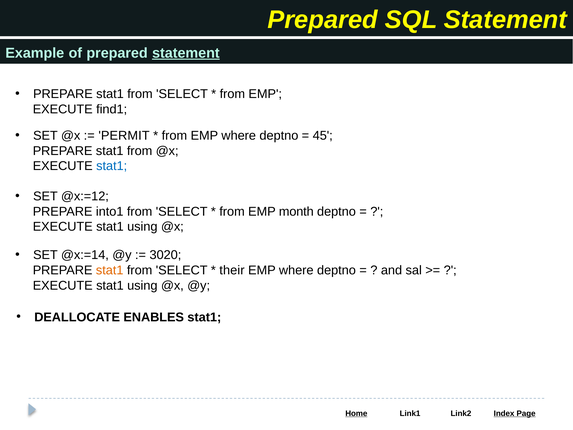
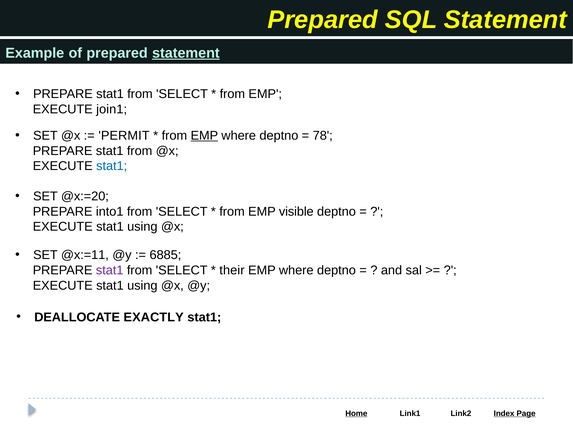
find1: find1 -> join1
EMP at (204, 135) underline: none -> present
45: 45 -> 78
@x:=12: @x:=12 -> @x:=20
month: month -> visible
@x:=14: @x:=14 -> @x:=11
3020: 3020 -> 6885
stat1 at (110, 270) colour: orange -> purple
ENABLES: ENABLES -> EXACTLY
